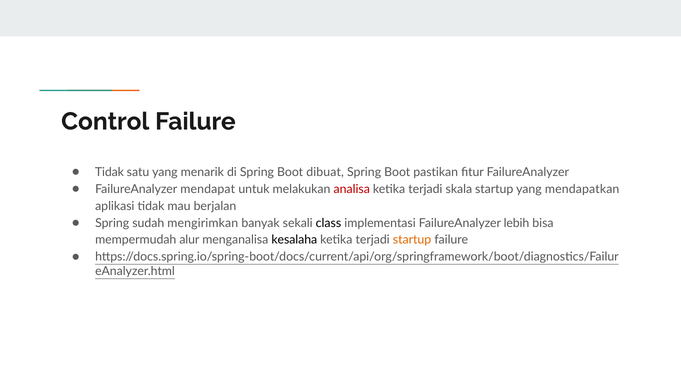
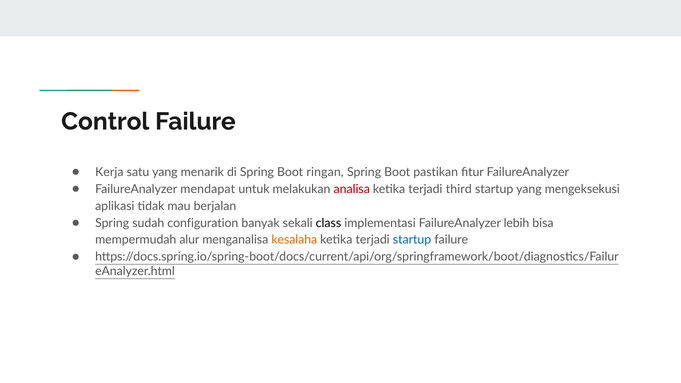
Tidak at (109, 172): Tidak -> Kerja
dibuat: dibuat -> ringan
skala: skala -> third
mendapatkan: mendapatkan -> mengeksekusi
mengirimkan: mengirimkan -> configuration
kesalaha colour: black -> orange
startup at (412, 240) colour: orange -> blue
